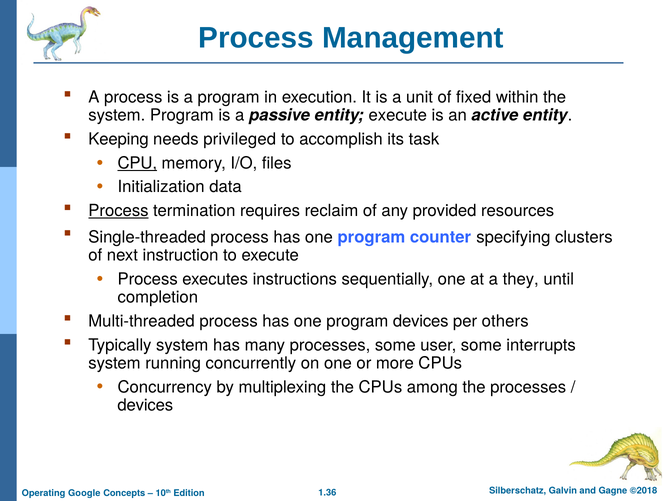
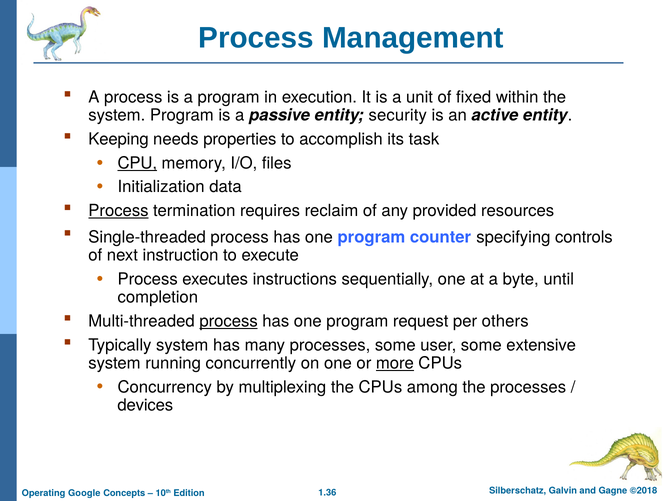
entity execute: execute -> security
privileged: privileged -> properties
clusters: clusters -> controls
they: they -> byte
process at (229, 321) underline: none -> present
program devices: devices -> request
interrupts: interrupts -> extensive
more underline: none -> present
